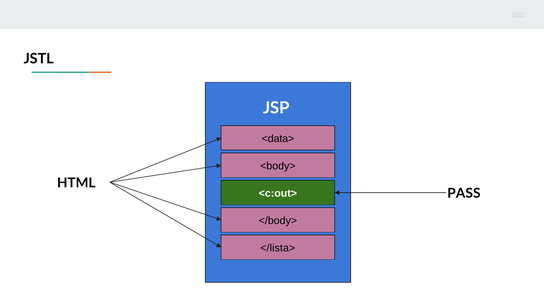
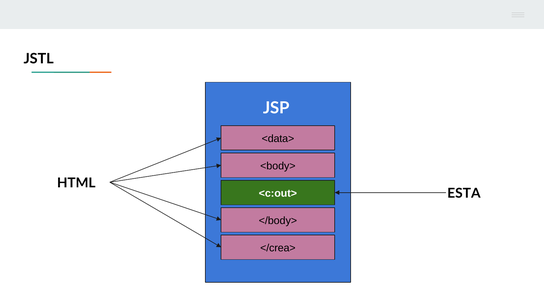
PASS: PASS -> ESTA
</lista>: </lista> -> </crea>
